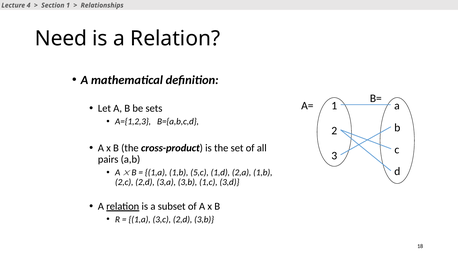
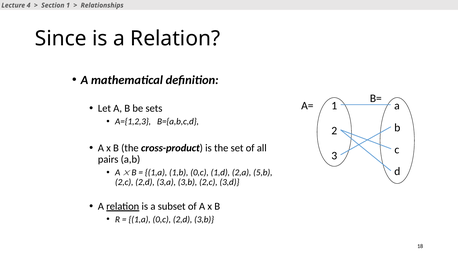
Need: Need -> Since
1,b 5,c: 5,c -> 0,c
2,a 1,b: 1,b -> 5,b
3,b 1,c: 1,c -> 2,c
1,a 3,c: 3,c -> 0,c
